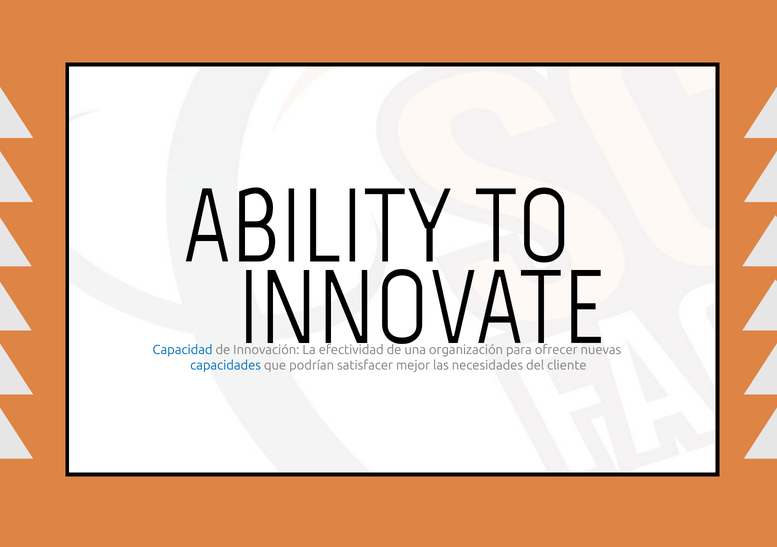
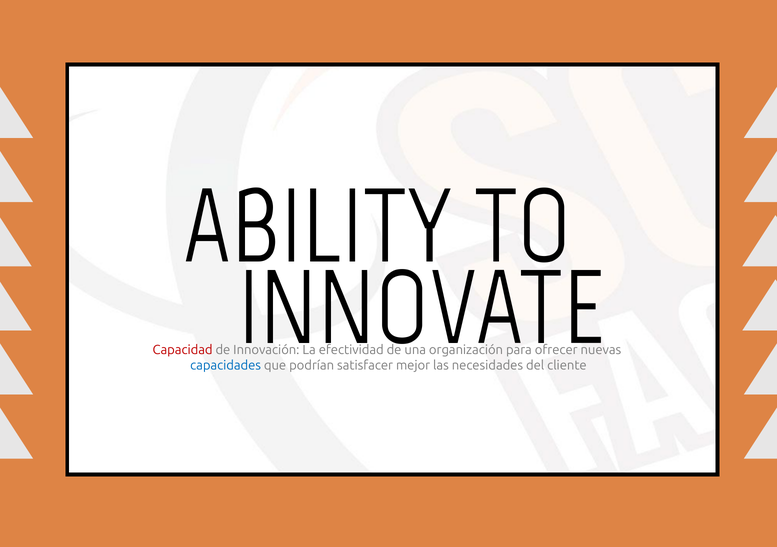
Capacidad colour: blue -> red
